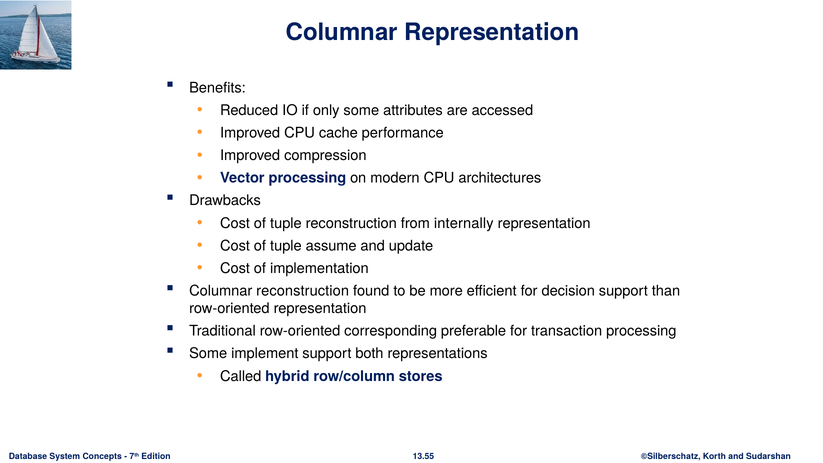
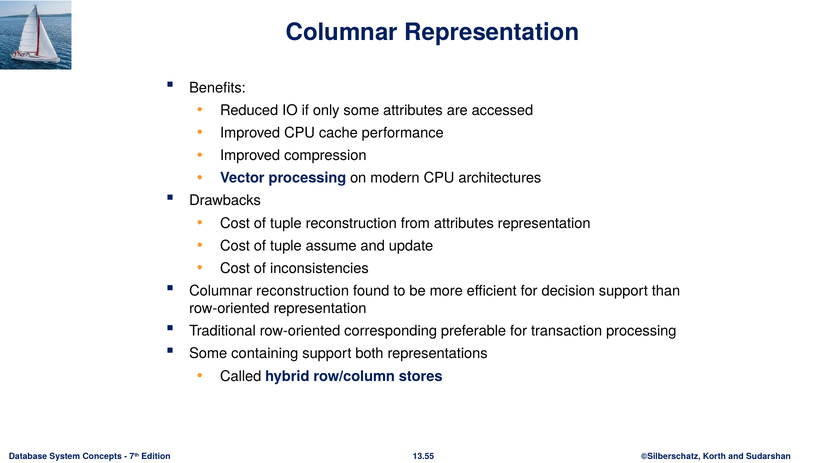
from internally: internally -> attributes
implementation: implementation -> inconsistencies
implement: implement -> containing
